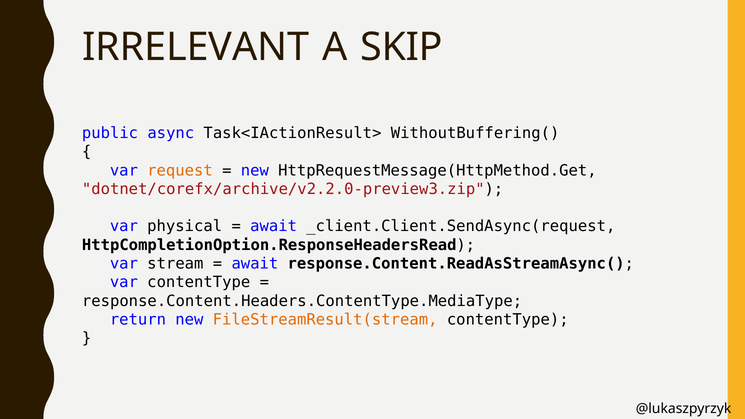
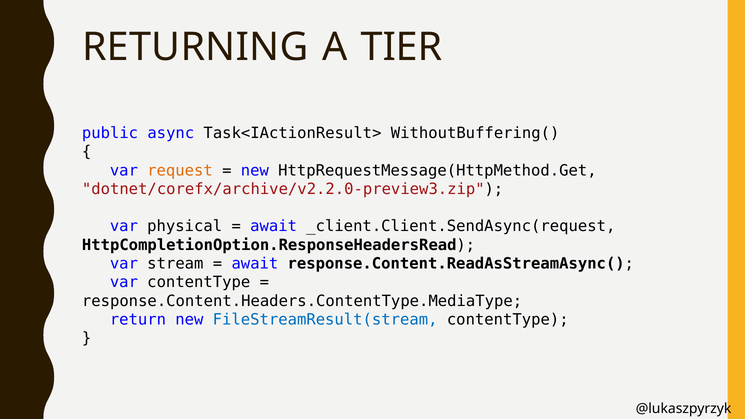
IRRELEVANT: IRRELEVANT -> RETURNING
SKIP: SKIP -> TIER
FileStreamResult(stream colour: orange -> blue
